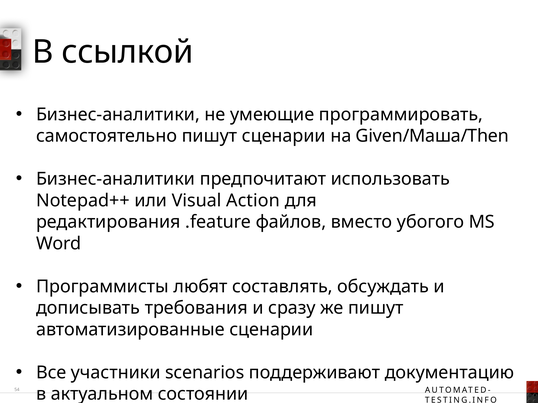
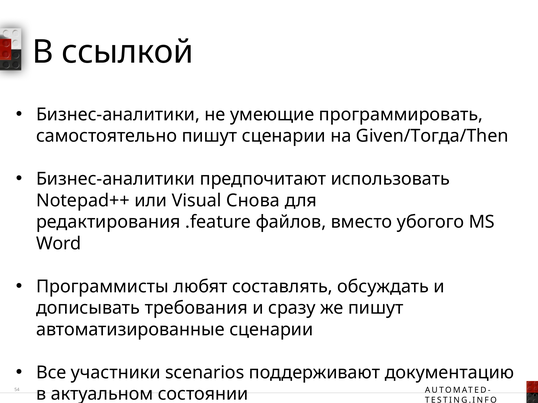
Given/Маша/Then: Given/Маша/Then -> Given/Тогда/Then
Action: Action -> Снова
